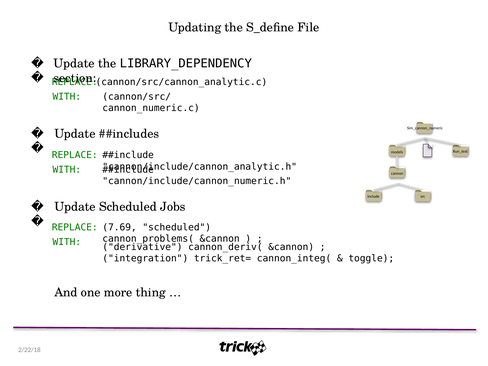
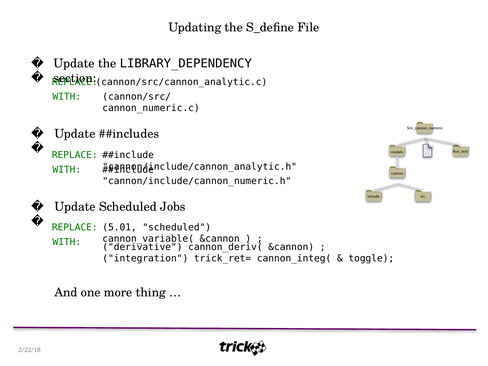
7.69: 7.69 -> 5.01
cannon_problems(: cannon_problems( -> cannon_variable(
